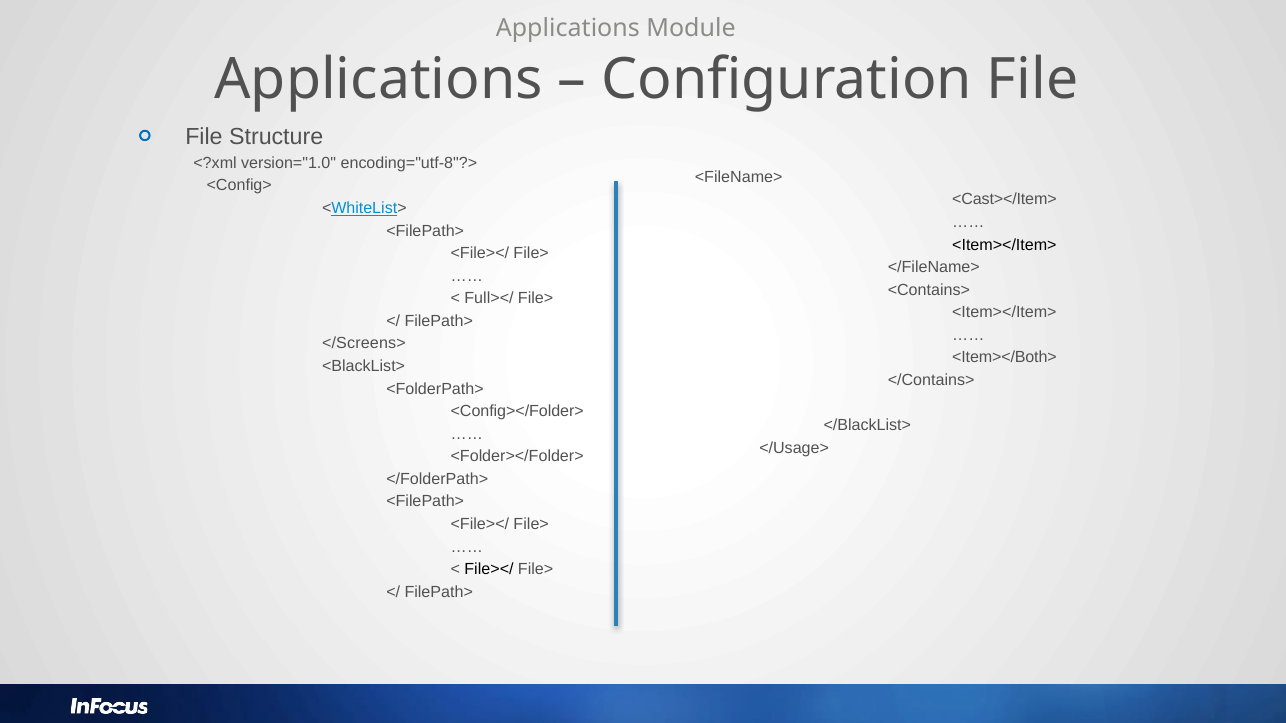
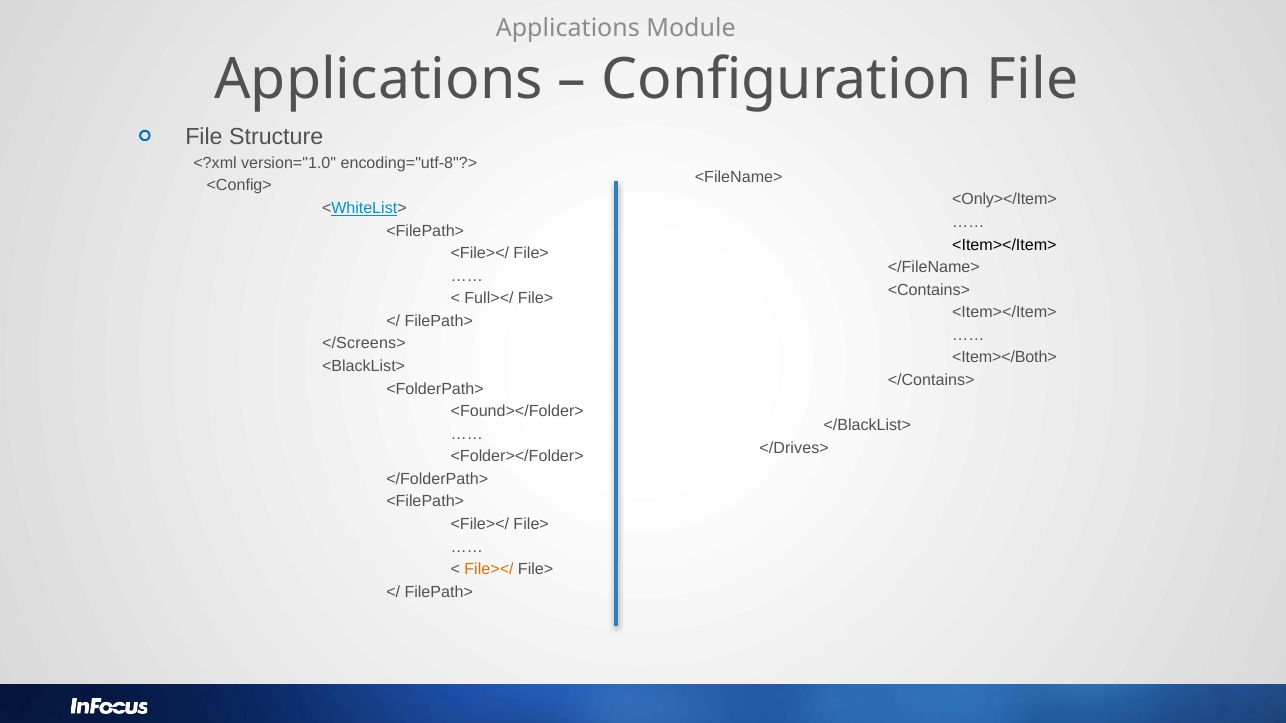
<Cast></Item>: <Cast></Item> -> <Only></Item>
<Config></Folder>: <Config></Folder> -> <Found></Folder>
</Usage>: </Usage> -> </Drives>
File></ colour: black -> orange
